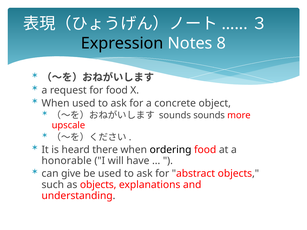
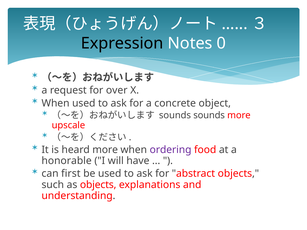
8: 8 -> 0
for food: food -> over
heard there: there -> more
ordering colour: black -> purple
give: give -> first
